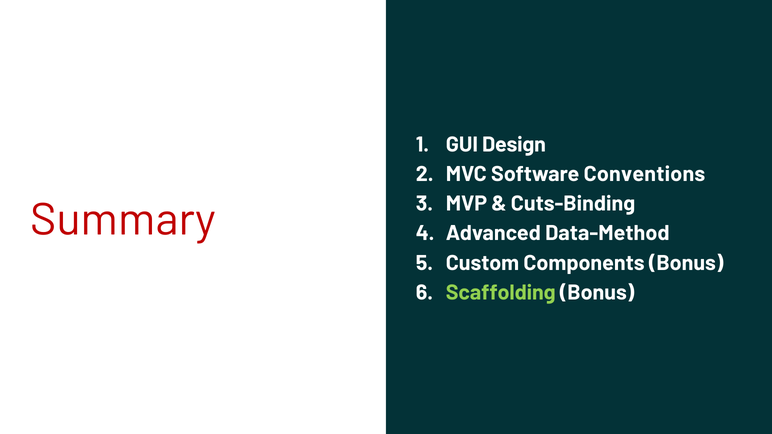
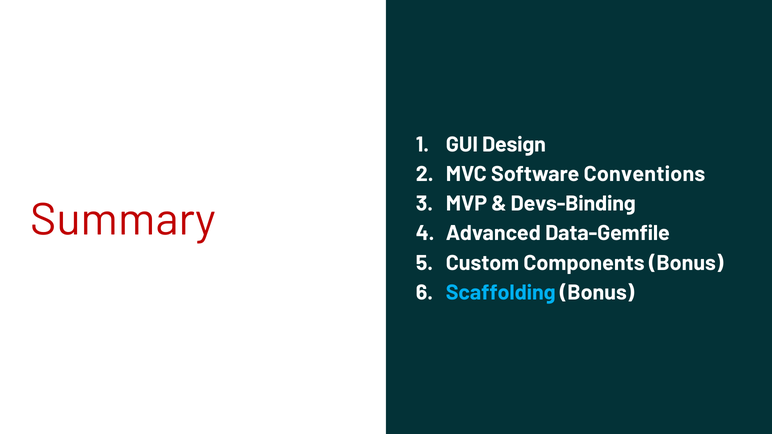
Cuts-Binding: Cuts-Binding -> Devs-Binding
Data-Method: Data-Method -> Data-Gemfile
Scaffolding colour: light green -> light blue
